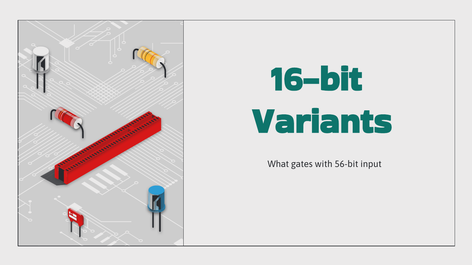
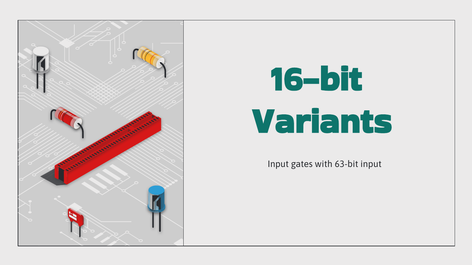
What at (278, 165): What -> Input
56-bit: 56-bit -> 63-bit
